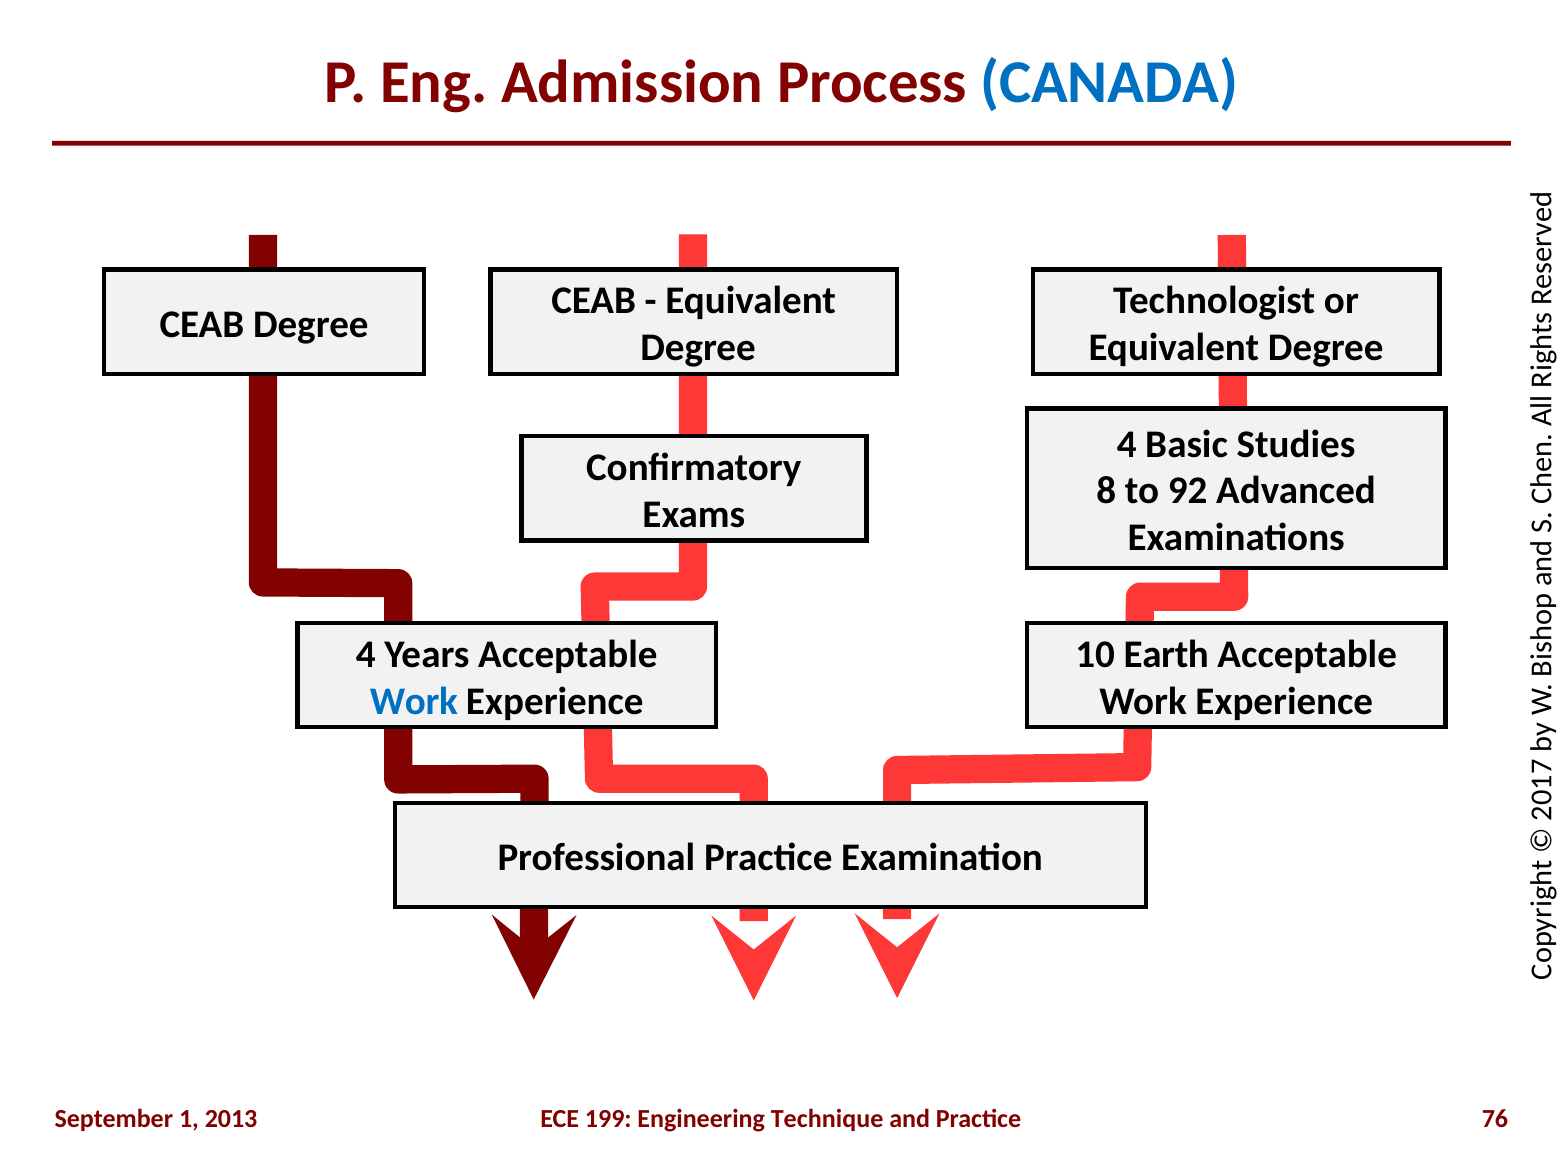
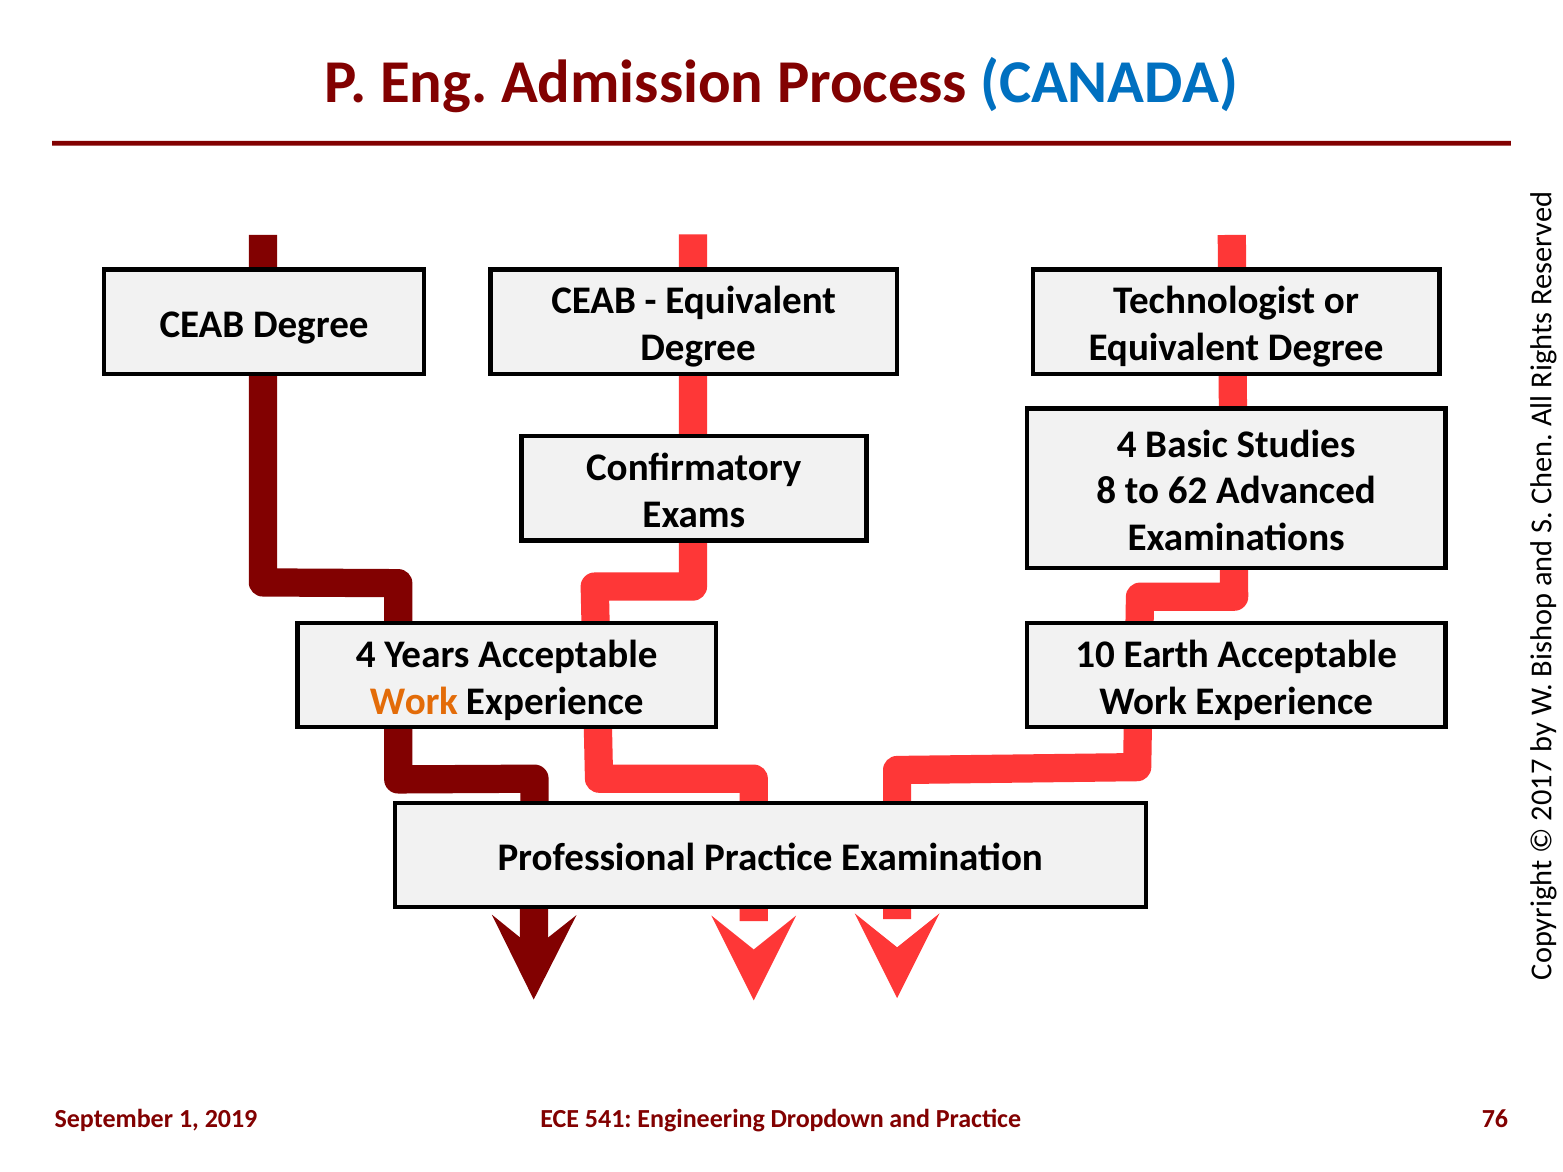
92: 92 -> 62
Work at (414, 702) colour: blue -> orange
2013: 2013 -> 2019
199: 199 -> 541
Technique: Technique -> Dropdown
